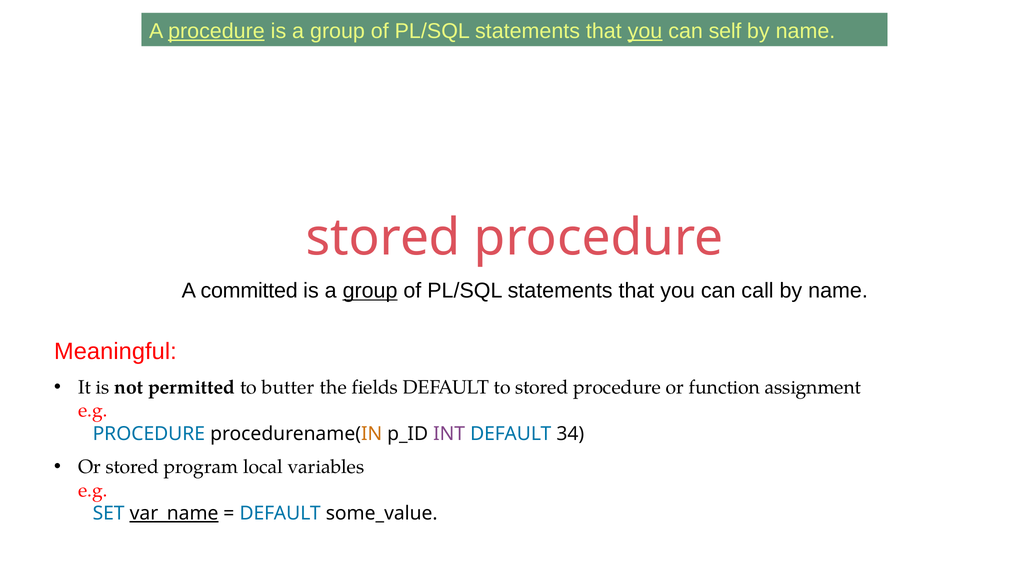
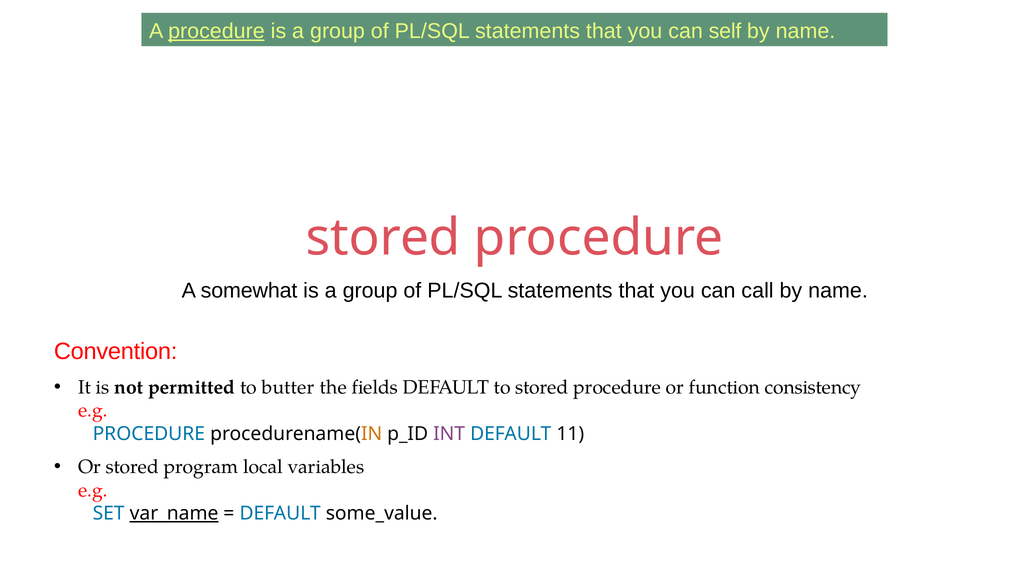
you at (645, 31) underline: present -> none
committed: committed -> somewhat
group at (370, 291) underline: present -> none
Meaningful: Meaningful -> Convention
assignment: assignment -> consistency
34: 34 -> 11
